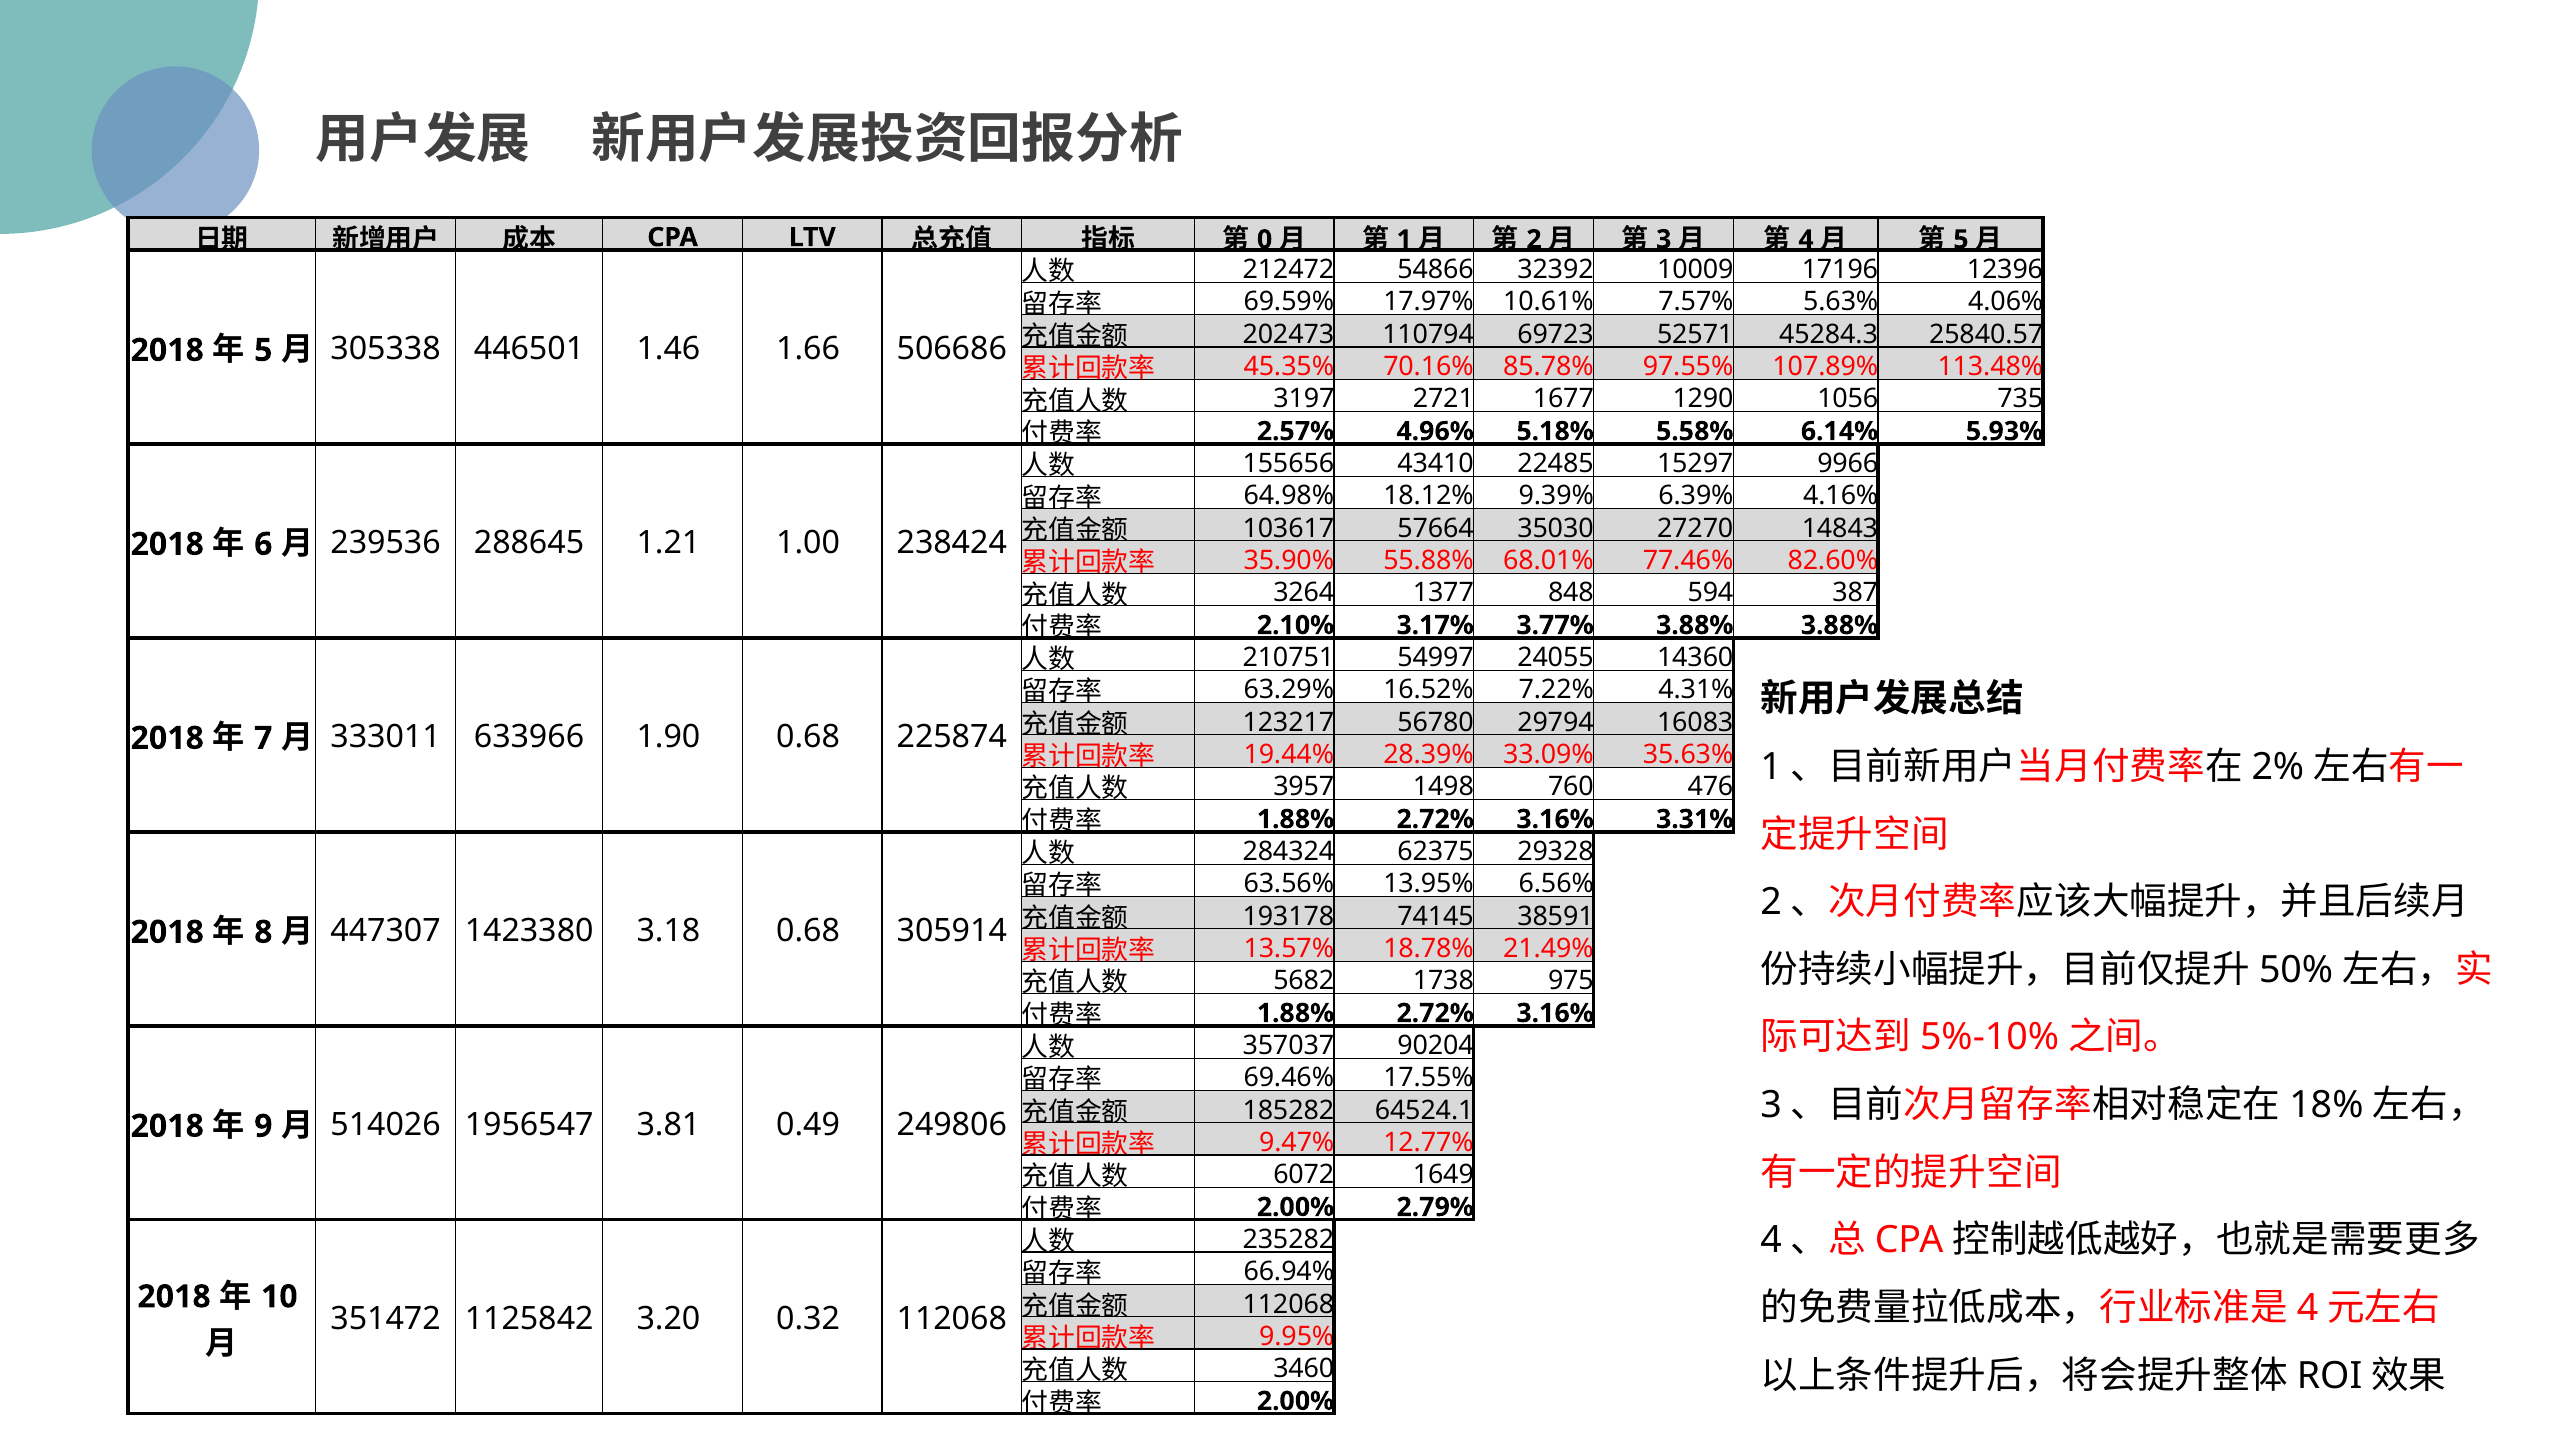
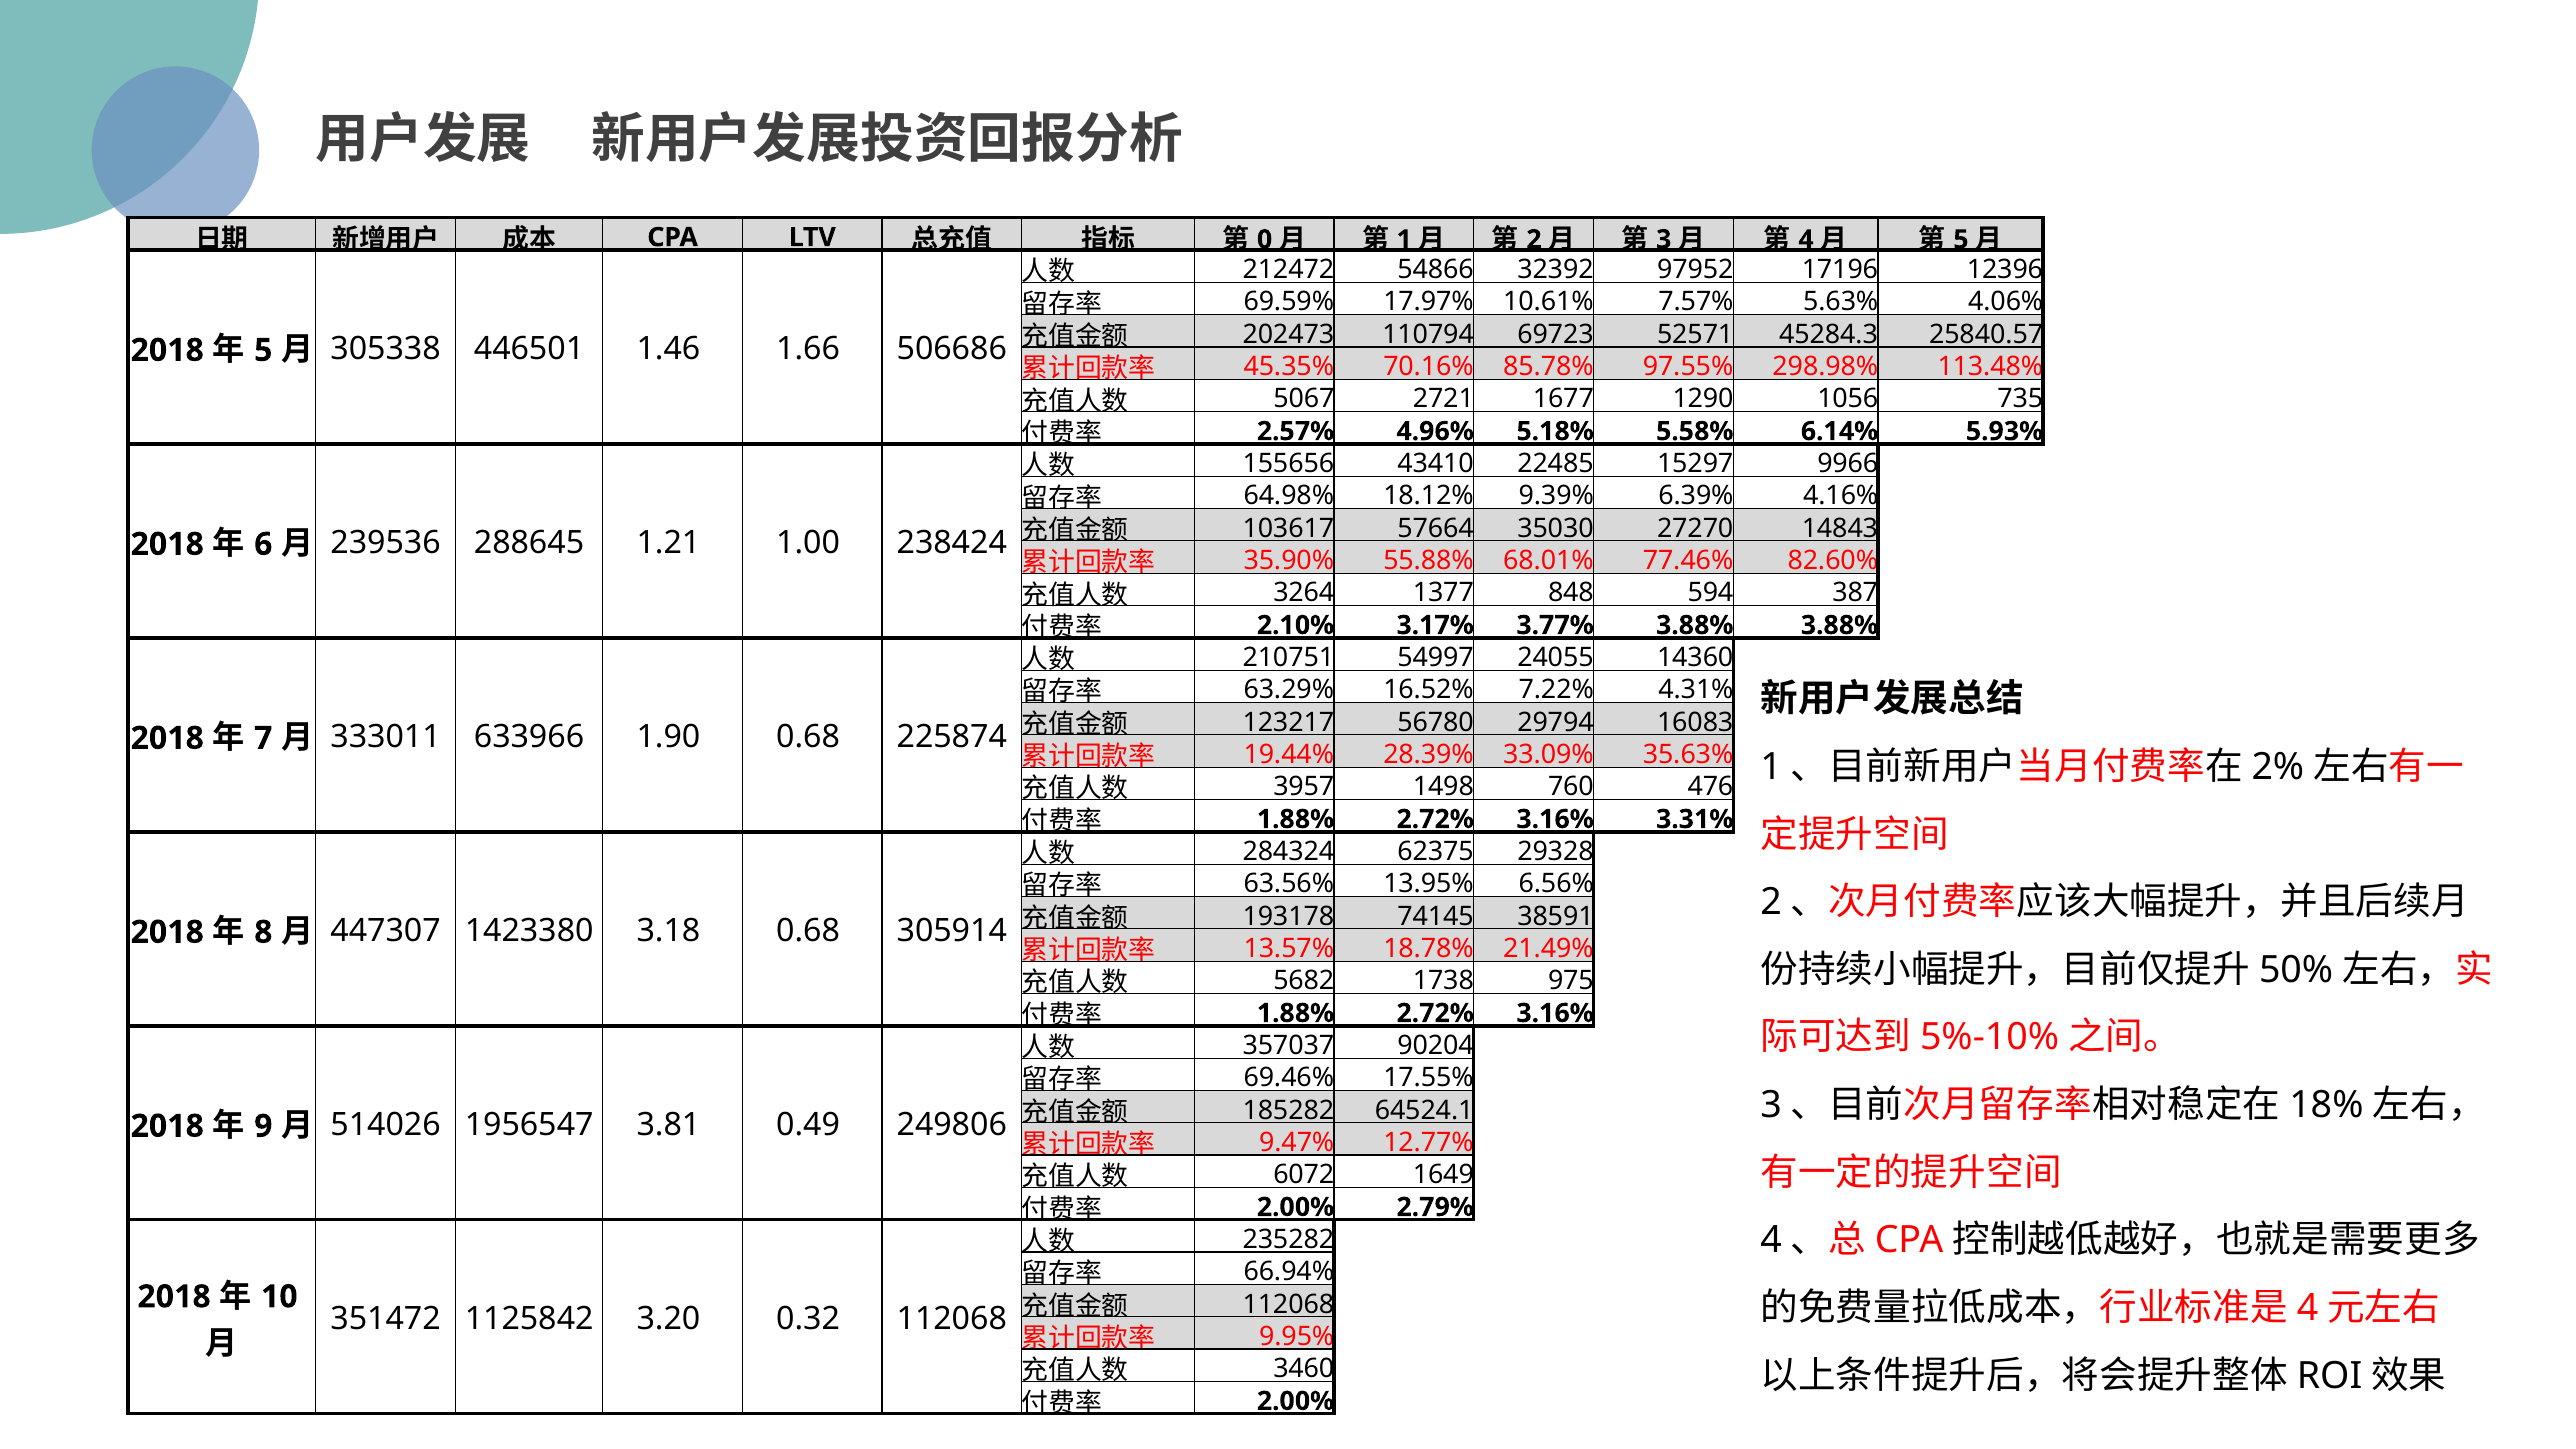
10009: 10009 -> 97952
107.89%: 107.89% -> 298.98%
3197: 3197 -> 5067
